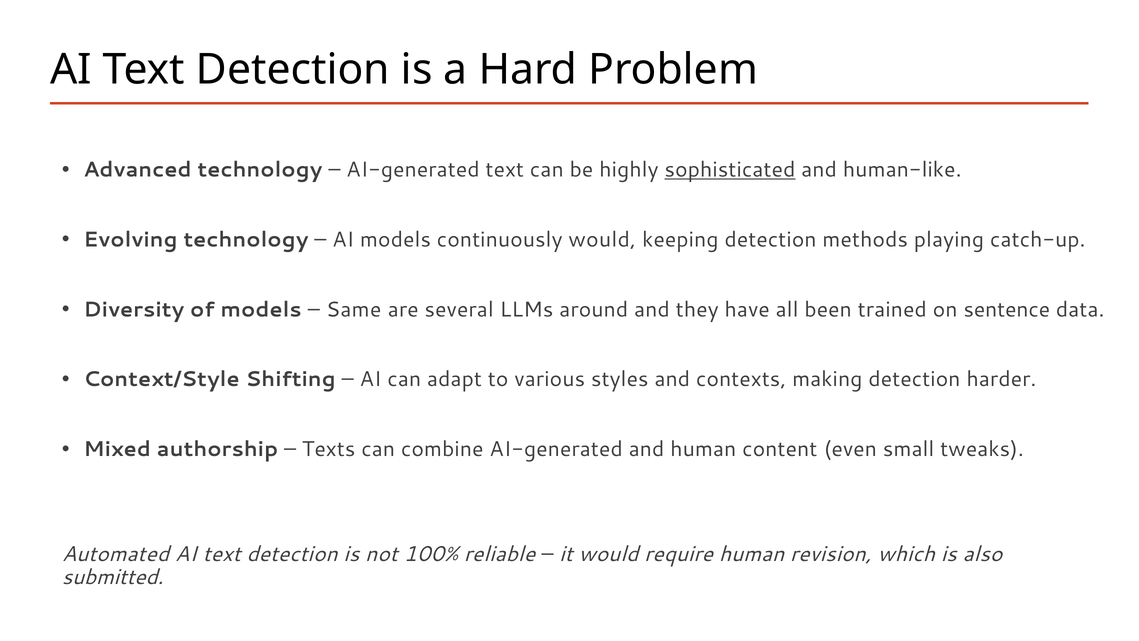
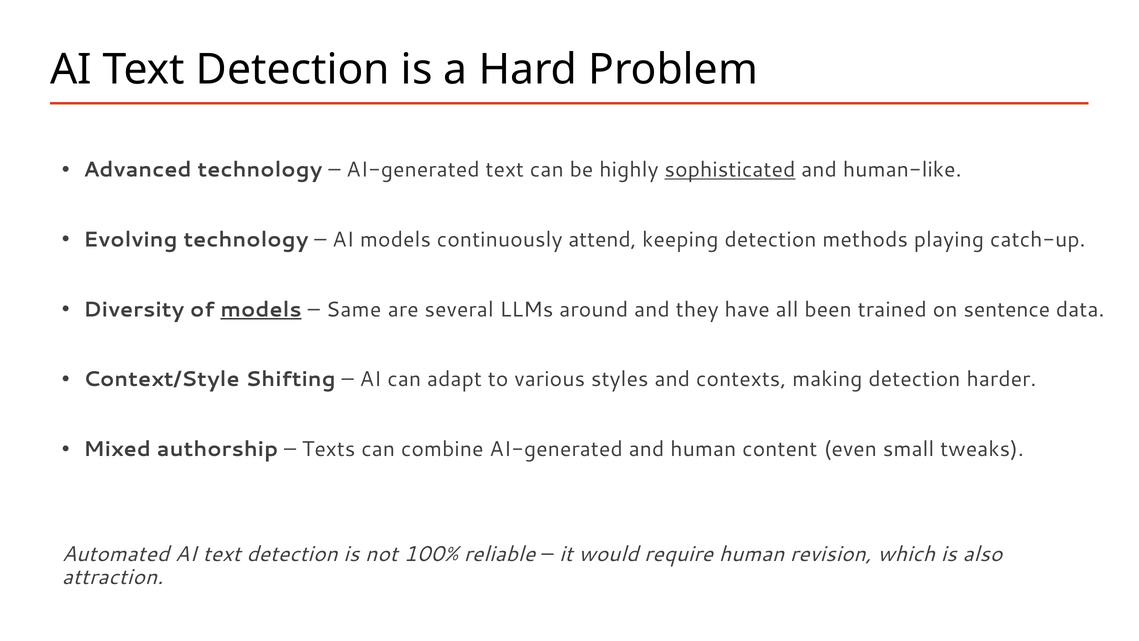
continuously would: would -> attend
models at (261, 309) underline: none -> present
submitted: submitted -> attraction
